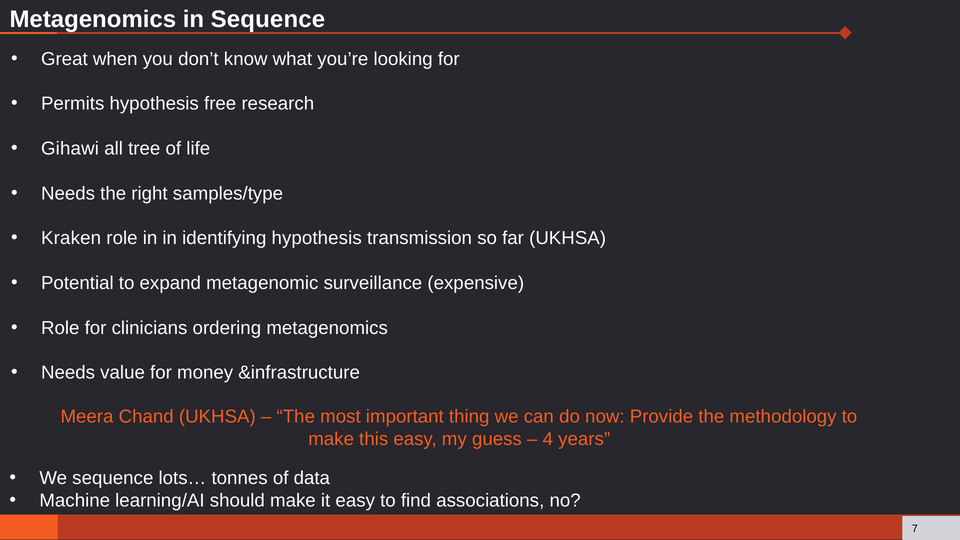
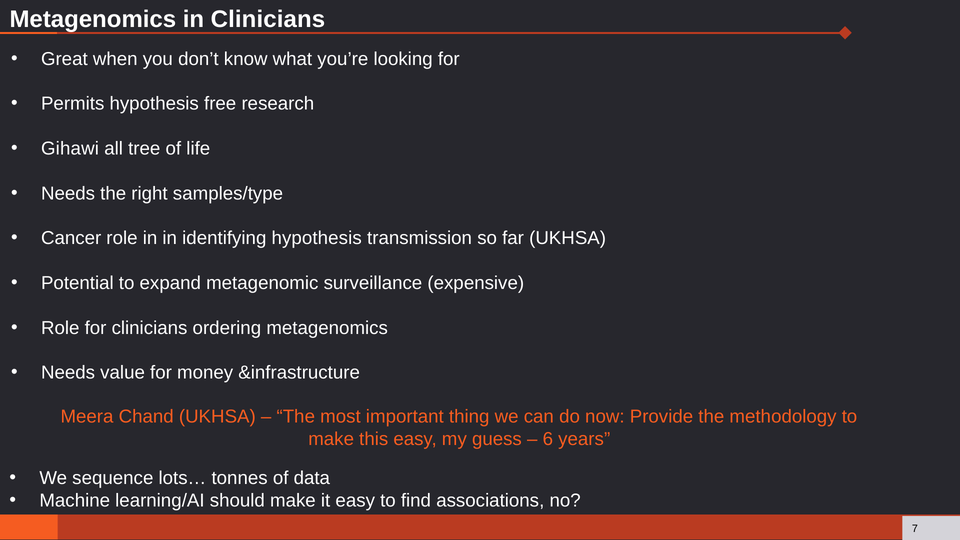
in Sequence: Sequence -> Clinicians
Kraken: Kraken -> Cancer
4: 4 -> 6
